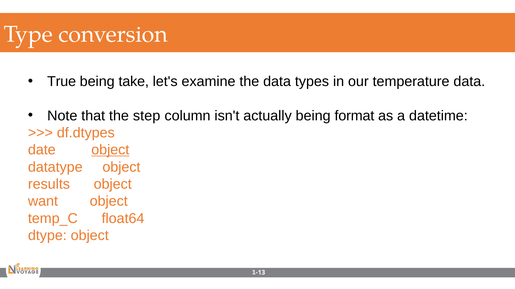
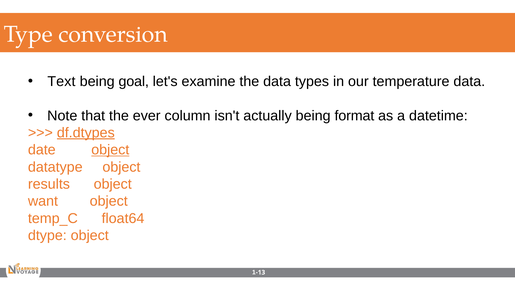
True: True -> Text
take: take -> goal
step: step -> ever
df.dtypes underline: none -> present
